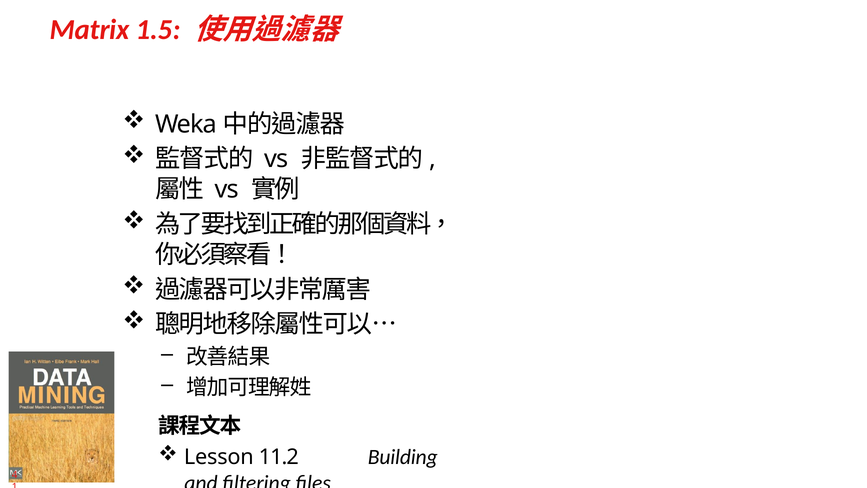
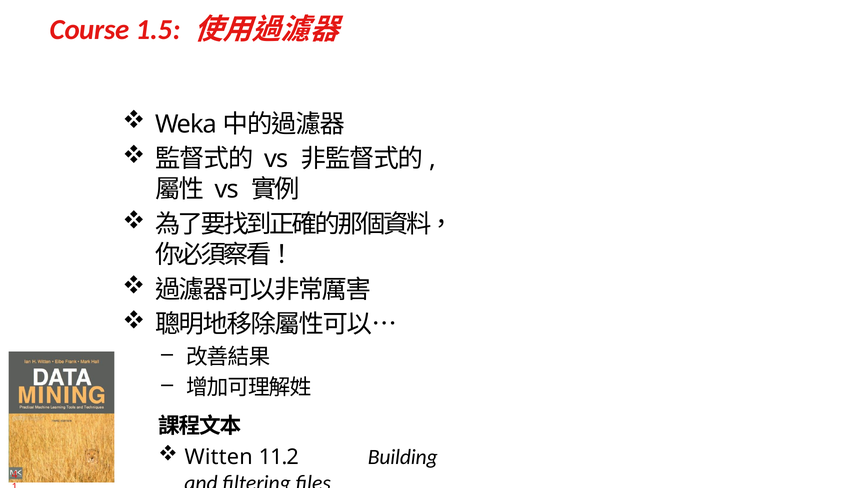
Matrix: Matrix -> Course
Lesson: Lesson -> Witten
